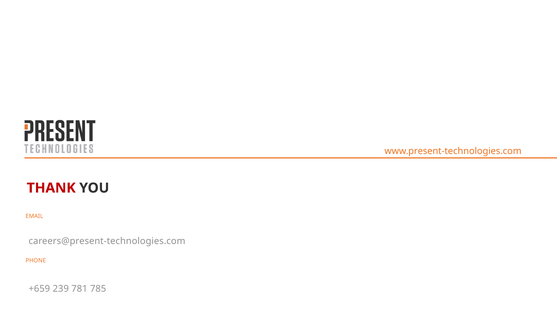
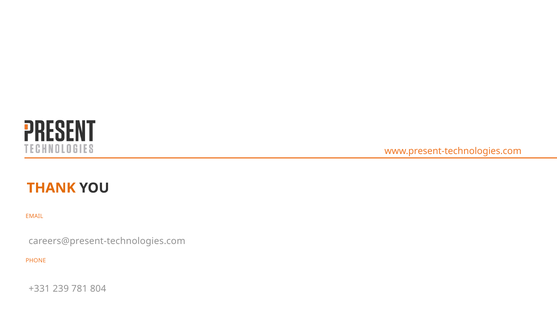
THANK colour: red -> orange
+659: +659 -> +331
785: 785 -> 804
